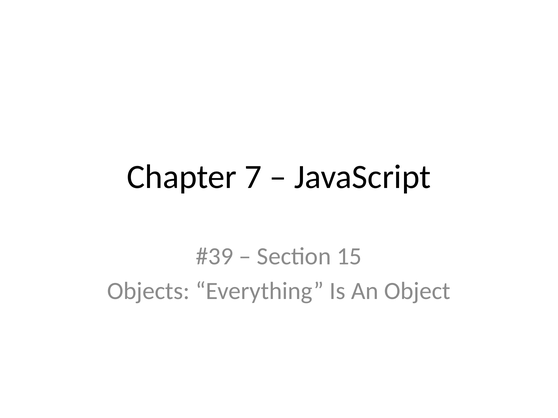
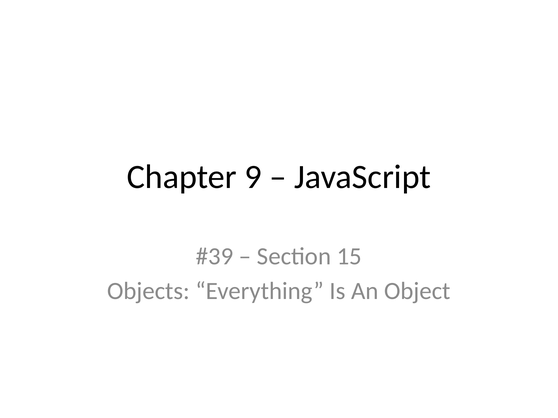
7: 7 -> 9
